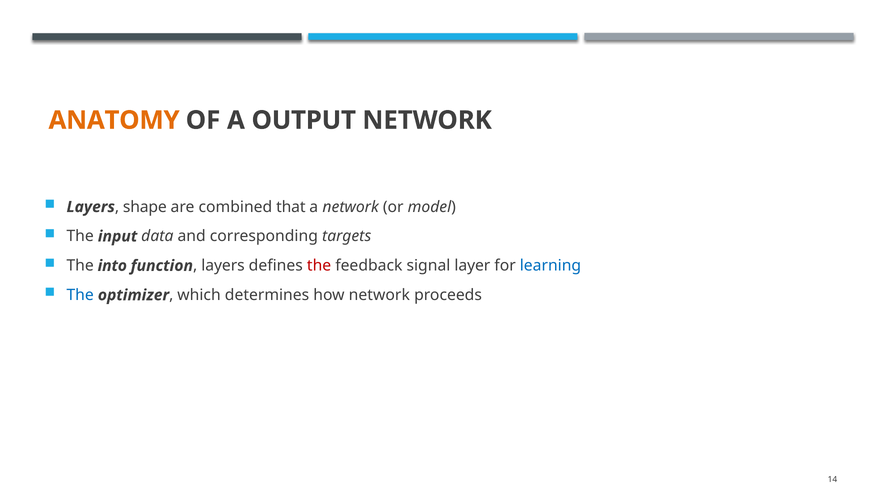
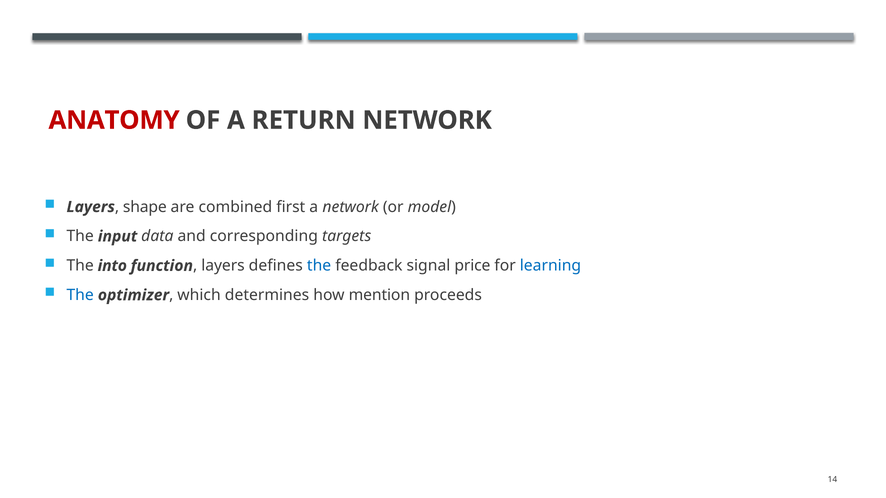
ANATOMY colour: orange -> red
OUTPUT: OUTPUT -> RETURN
that: that -> first
the at (319, 266) colour: red -> blue
layer: layer -> price
how network: network -> mention
